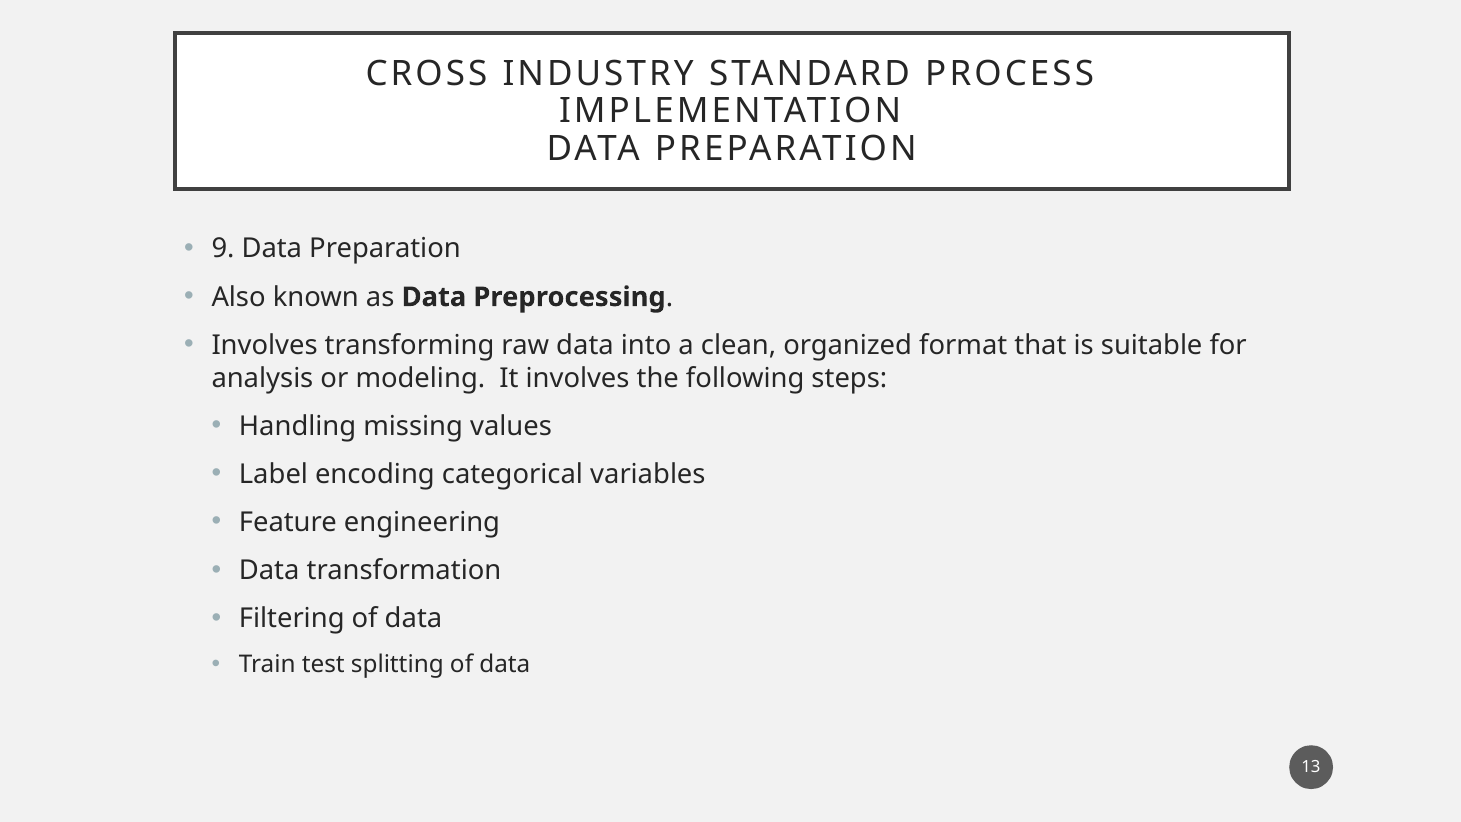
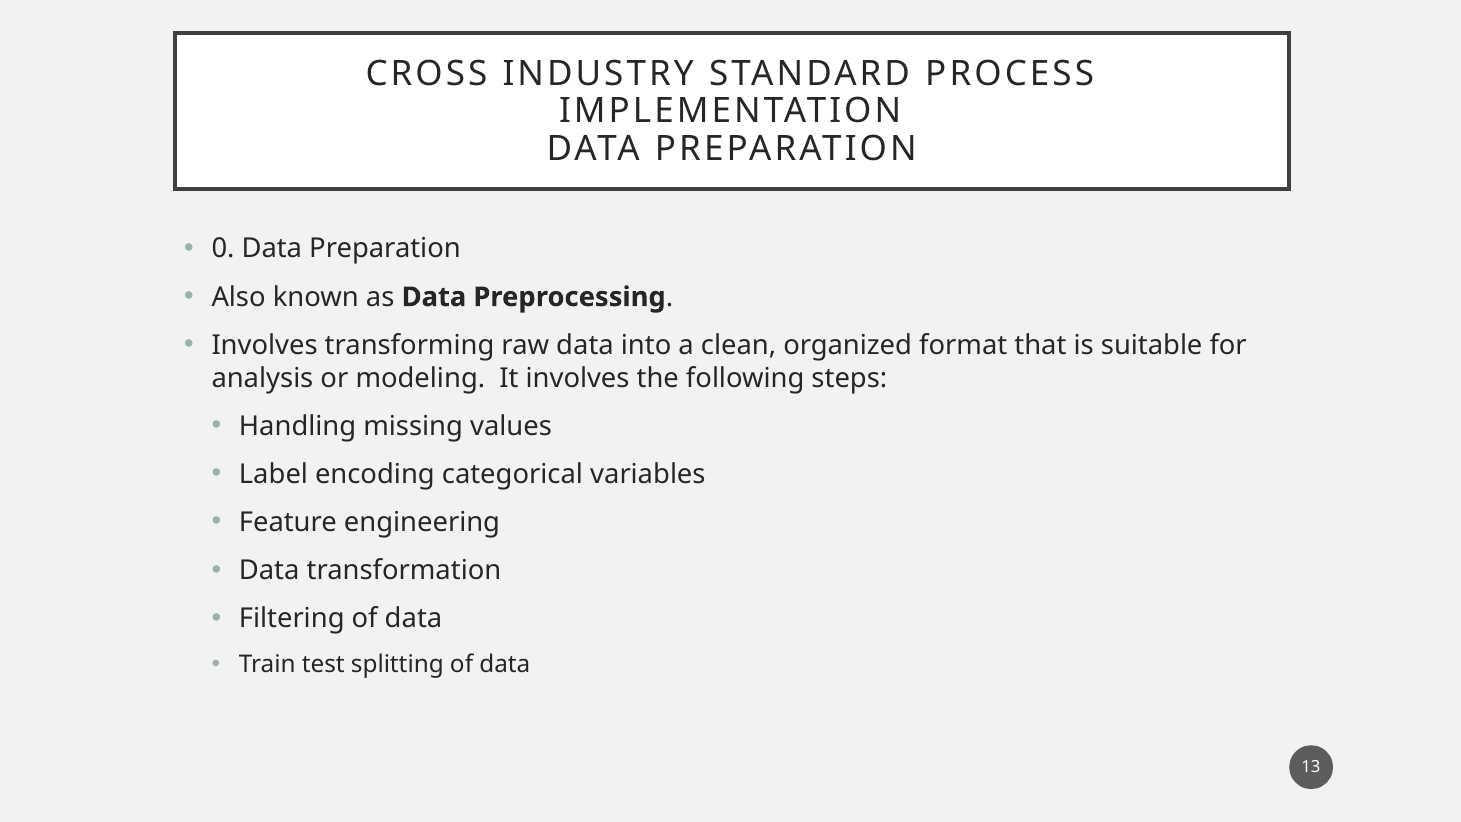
9: 9 -> 0
